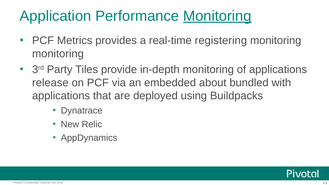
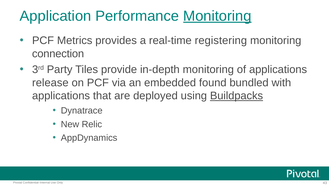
monitoring at (58, 54): monitoring -> connection
about: about -> found
Buildpacks underline: none -> present
